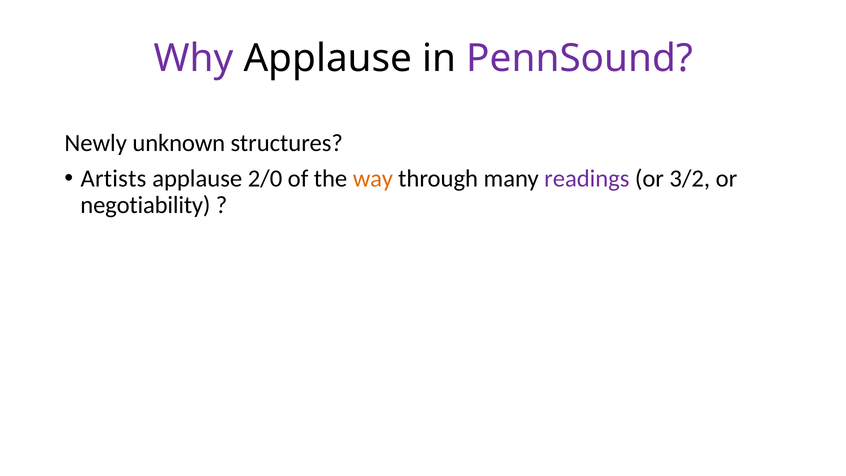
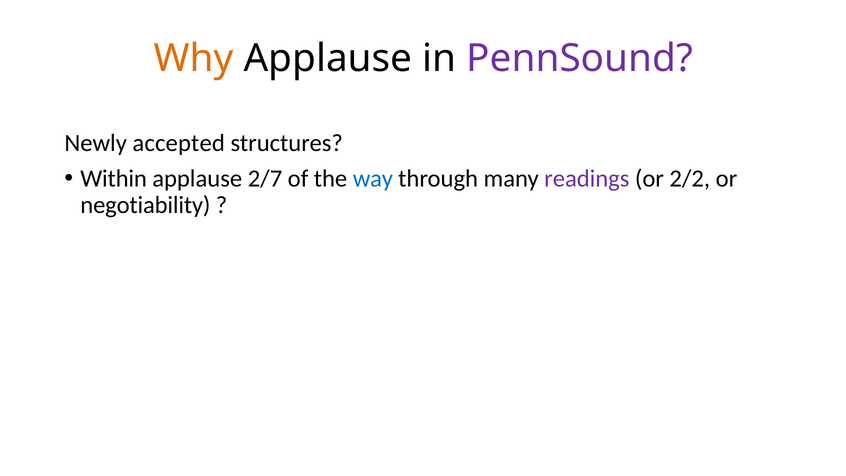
Why colour: purple -> orange
unknown: unknown -> accepted
Artists: Artists -> Within
2/0: 2/0 -> 2/7
way colour: orange -> blue
3/2: 3/2 -> 2/2
